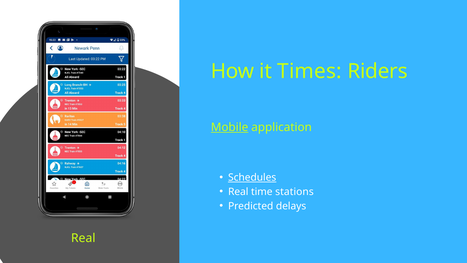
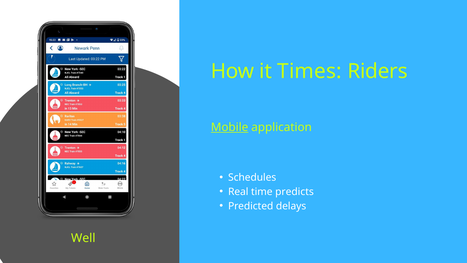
Schedules underline: present -> none
stations: stations -> predicts
Real at (83, 238): Real -> Well
